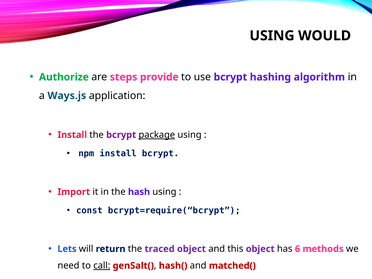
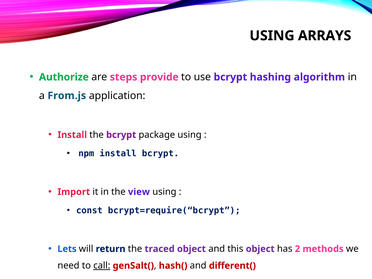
WOULD: WOULD -> ARRAYS
Ways.js: Ways.js -> From.js
package underline: present -> none
hash: hash -> view
6: 6 -> 2
matched(: matched( -> different(
